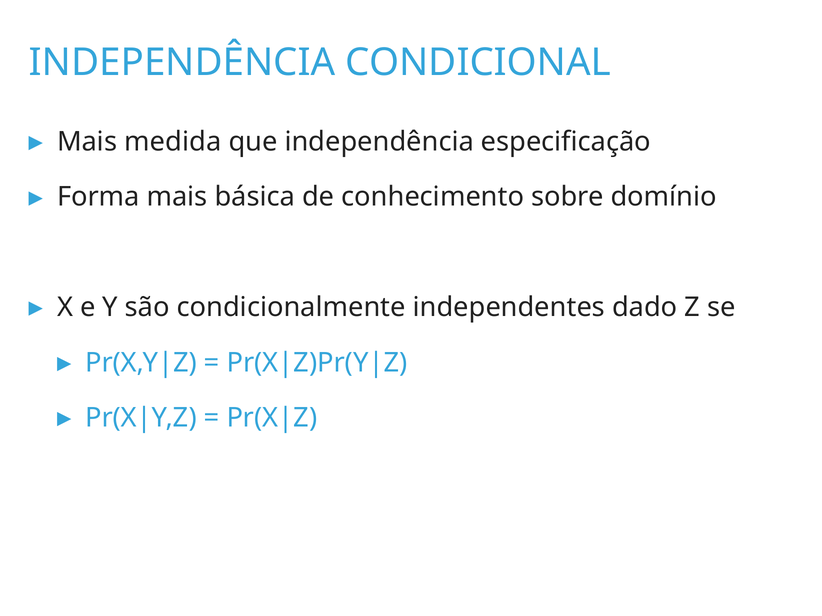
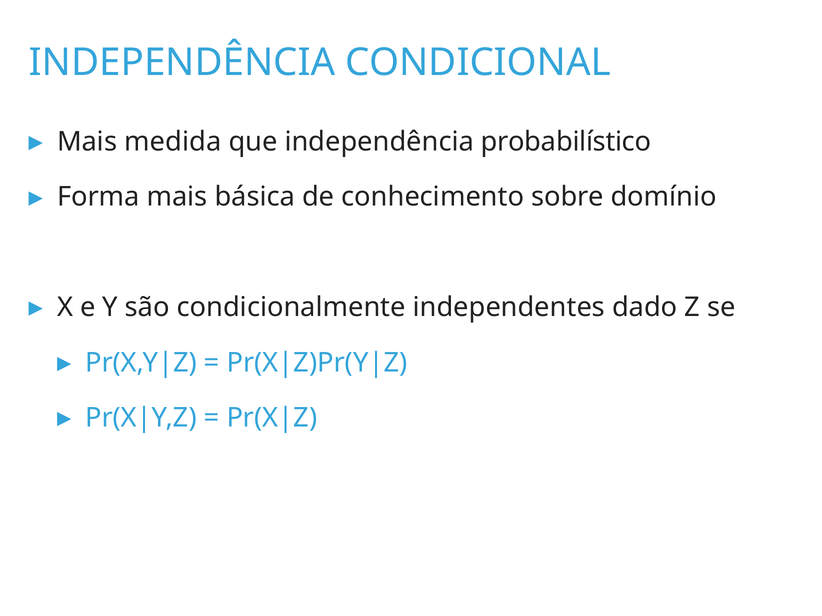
especificação: especificação -> probabilístico
